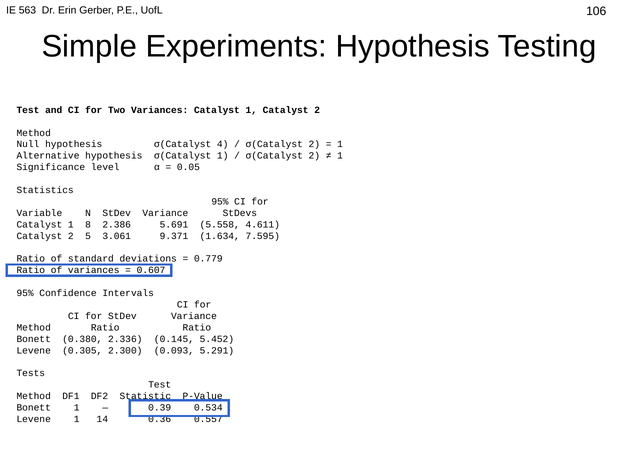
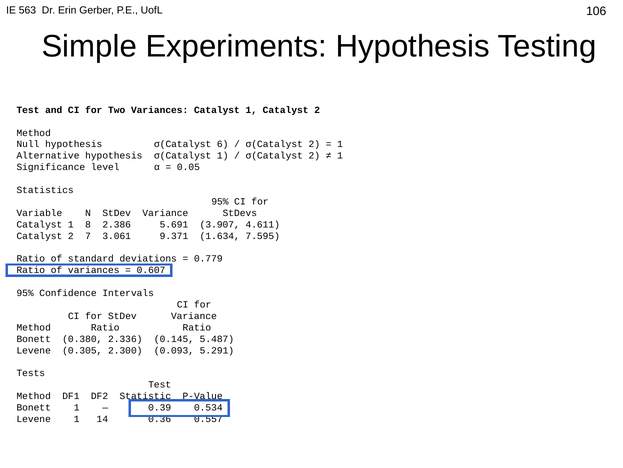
4: 4 -> 6
5.558: 5.558 -> 3.907
5: 5 -> 7
5.452: 5.452 -> 5.487
